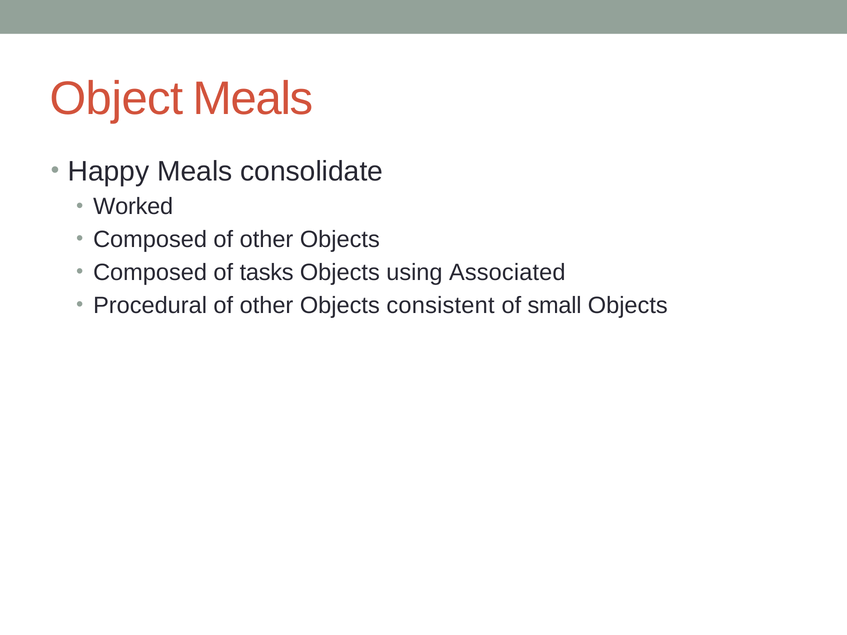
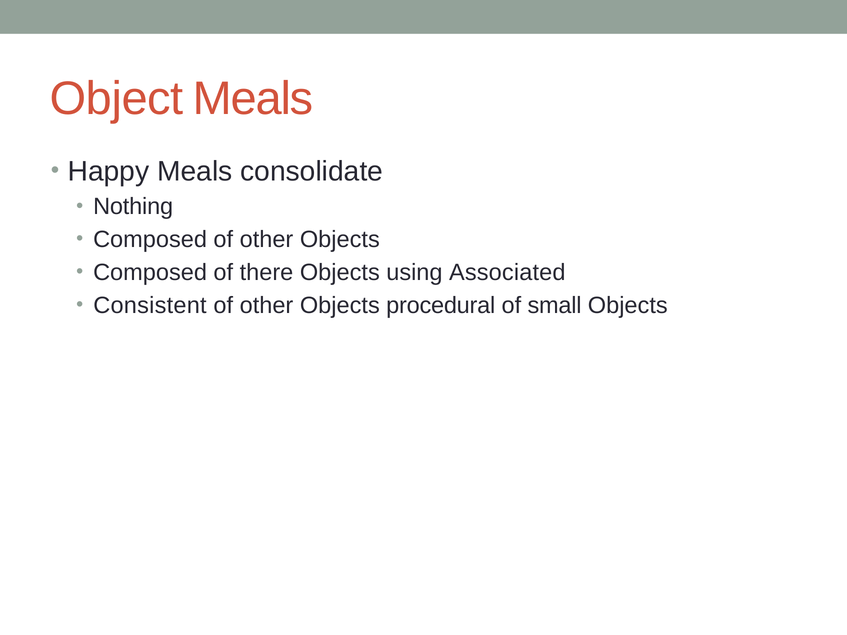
Worked: Worked -> Nothing
tasks: tasks -> there
Procedural: Procedural -> Consistent
consistent: consistent -> procedural
